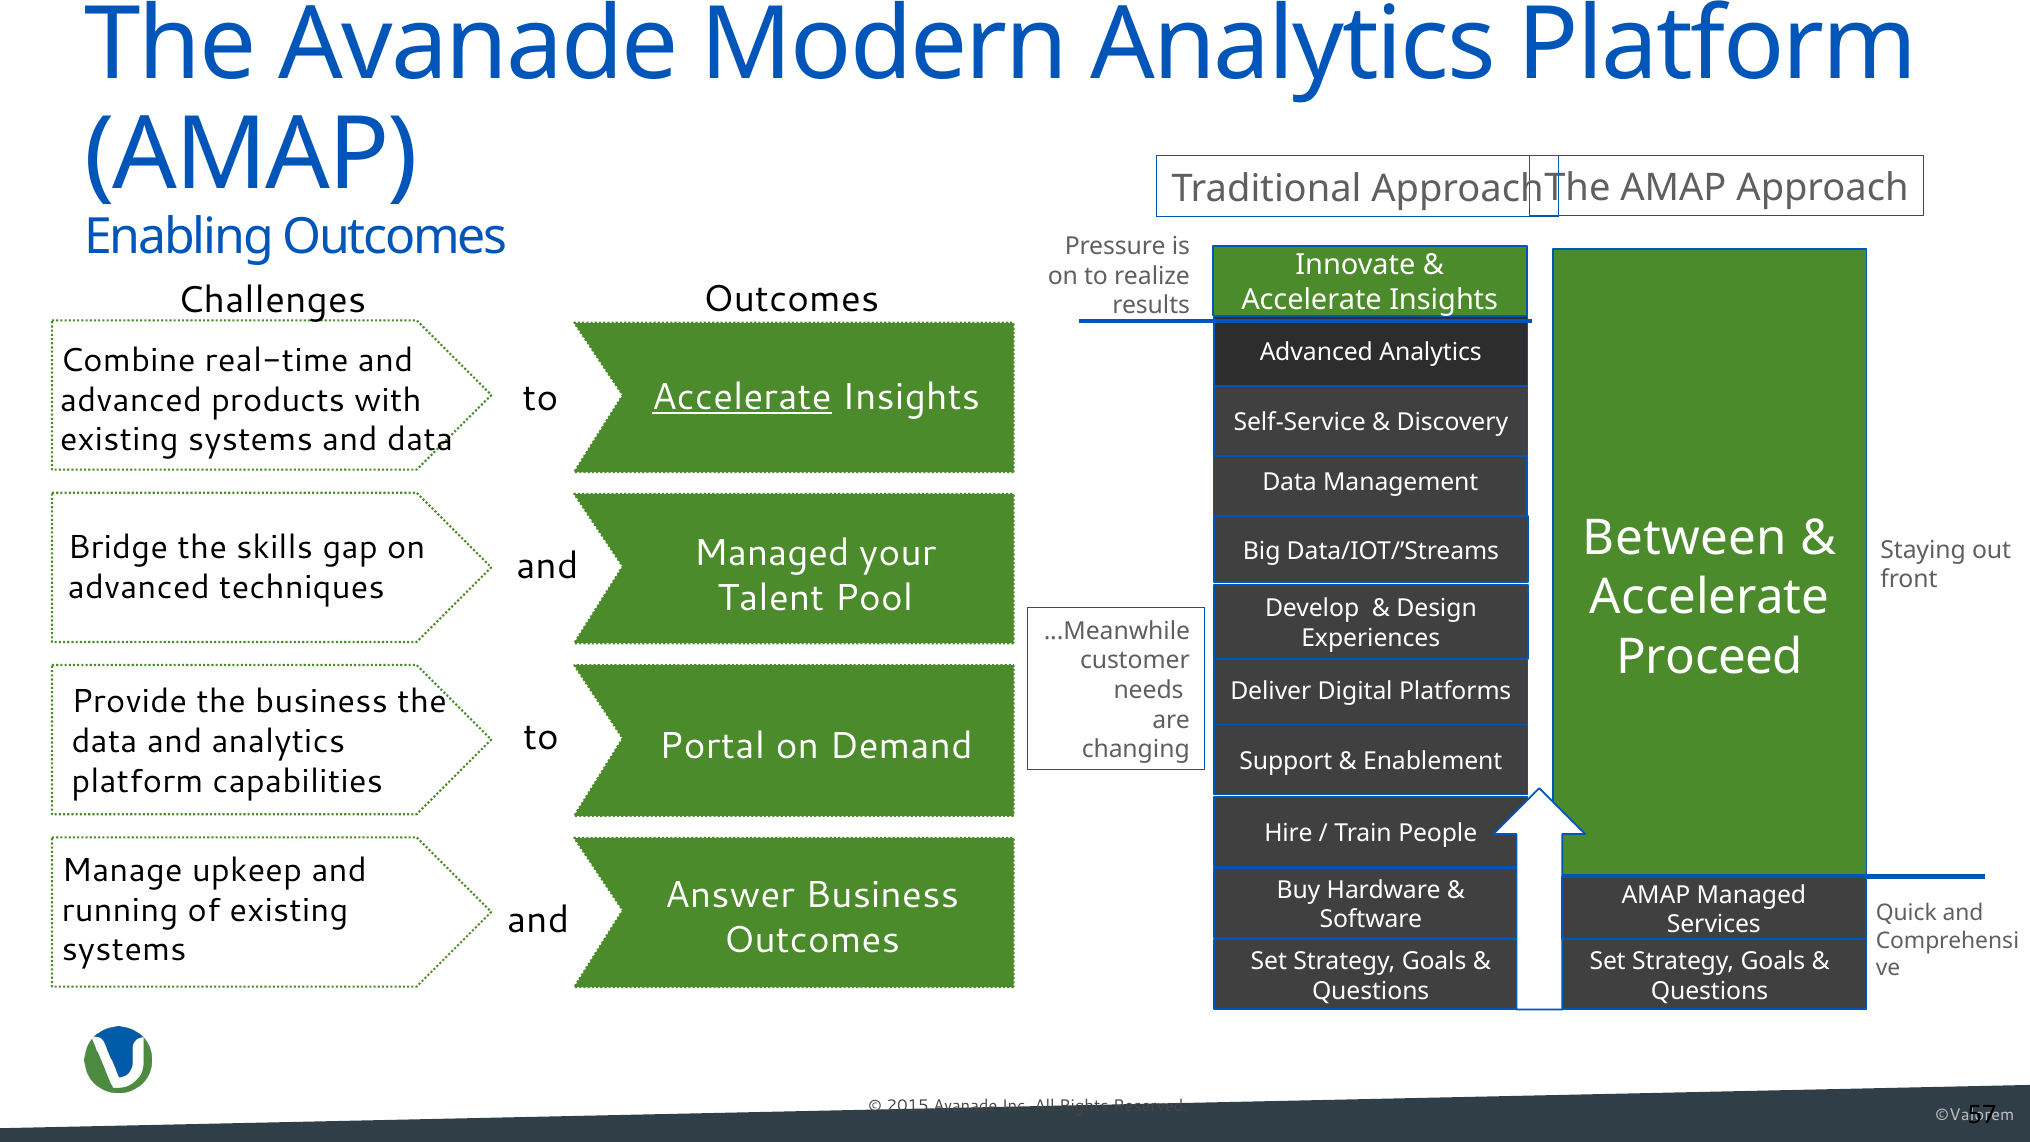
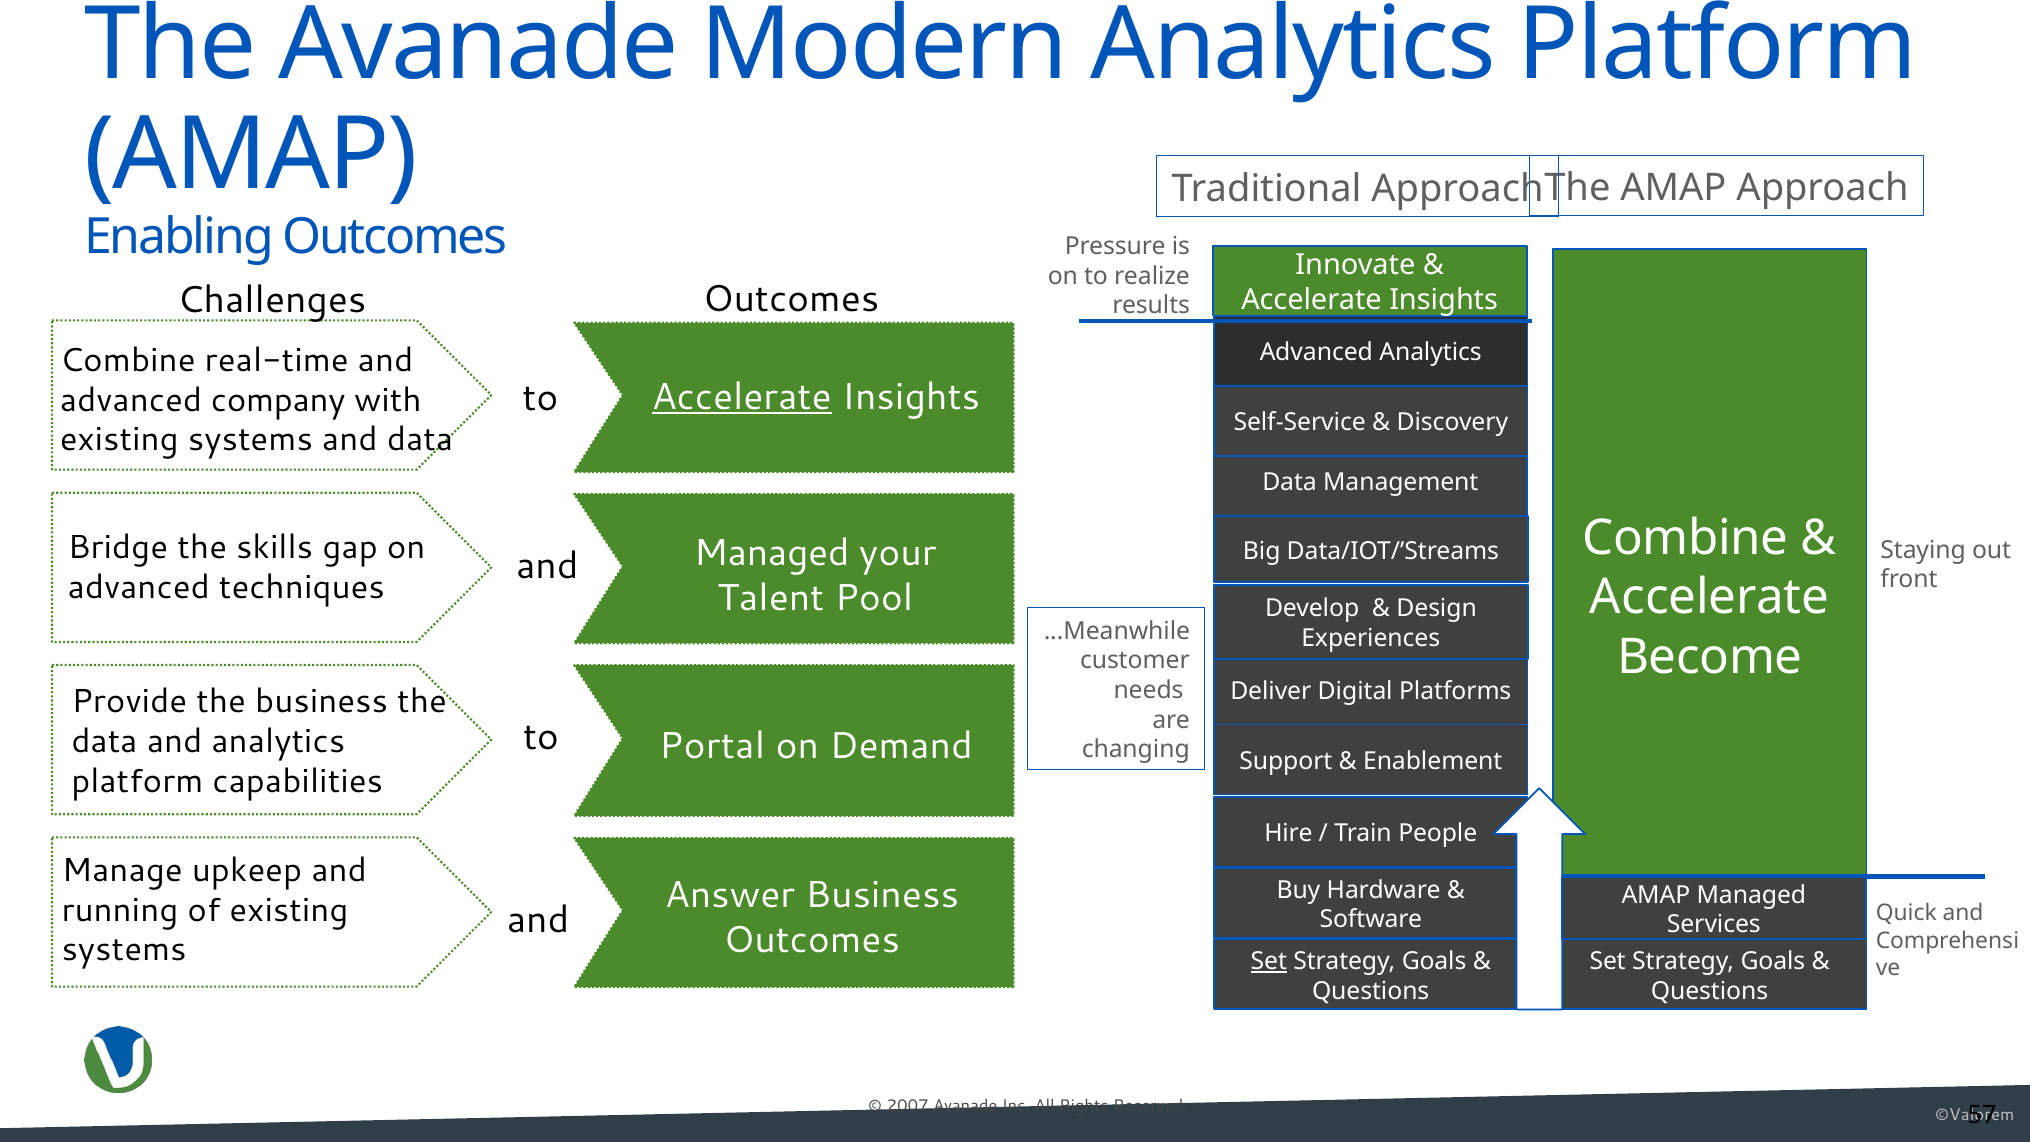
products: products -> company
Between at (1685, 538): Between -> Combine
Proceed: Proceed -> Become
Set at (1269, 961) underline: none -> present
2015: 2015 -> 2007
